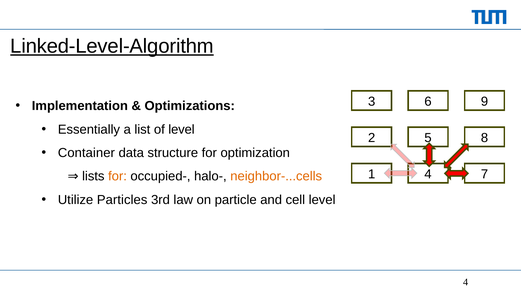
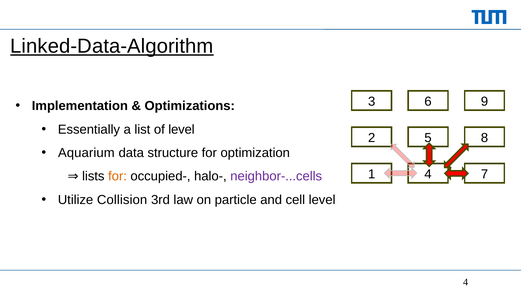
Linked-Level-Algorithm: Linked-Level-Algorithm -> Linked-Data-Algorithm
Container: Container -> Aquarium
neighbor-...cells colour: orange -> purple
Particles: Particles -> Collision
